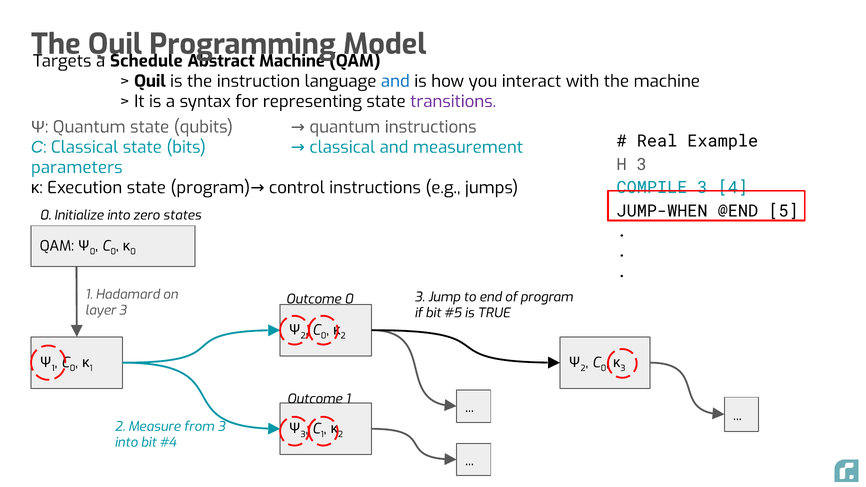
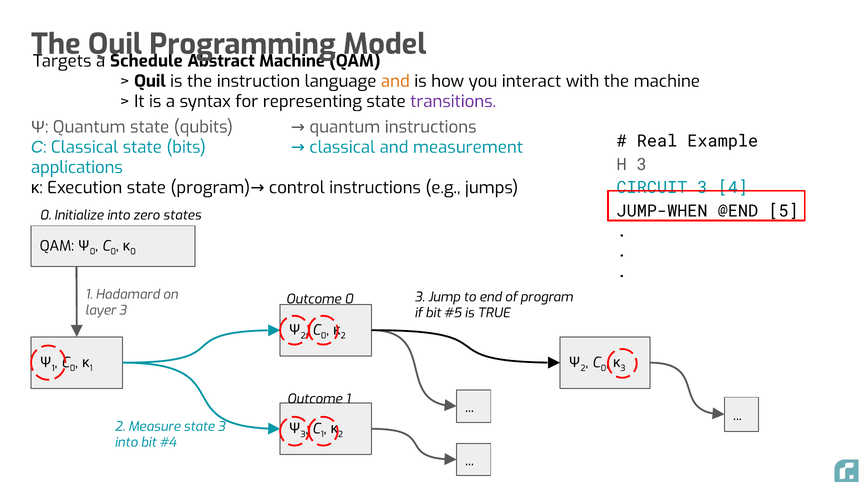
and at (395, 81) colour: blue -> orange
parameters: parameters -> applications
COMPILE: COMPILE -> CIRCUIT
Measure from: from -> state
